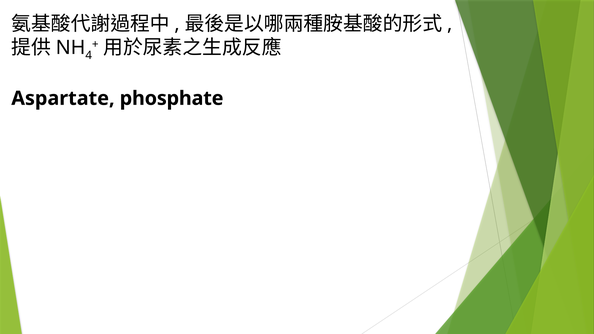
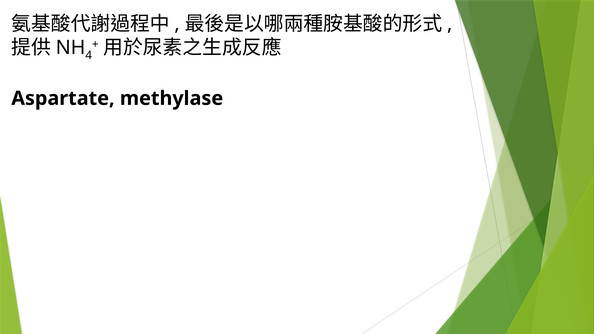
phosphate: phosphate -> methylase
